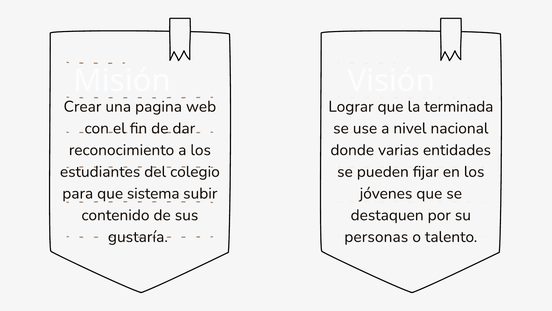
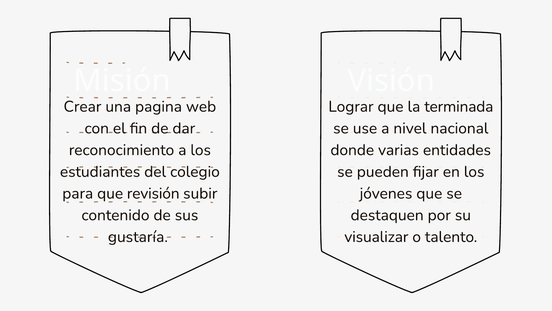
sistema: sistema -> revisión
personas: personas -> visualizar
